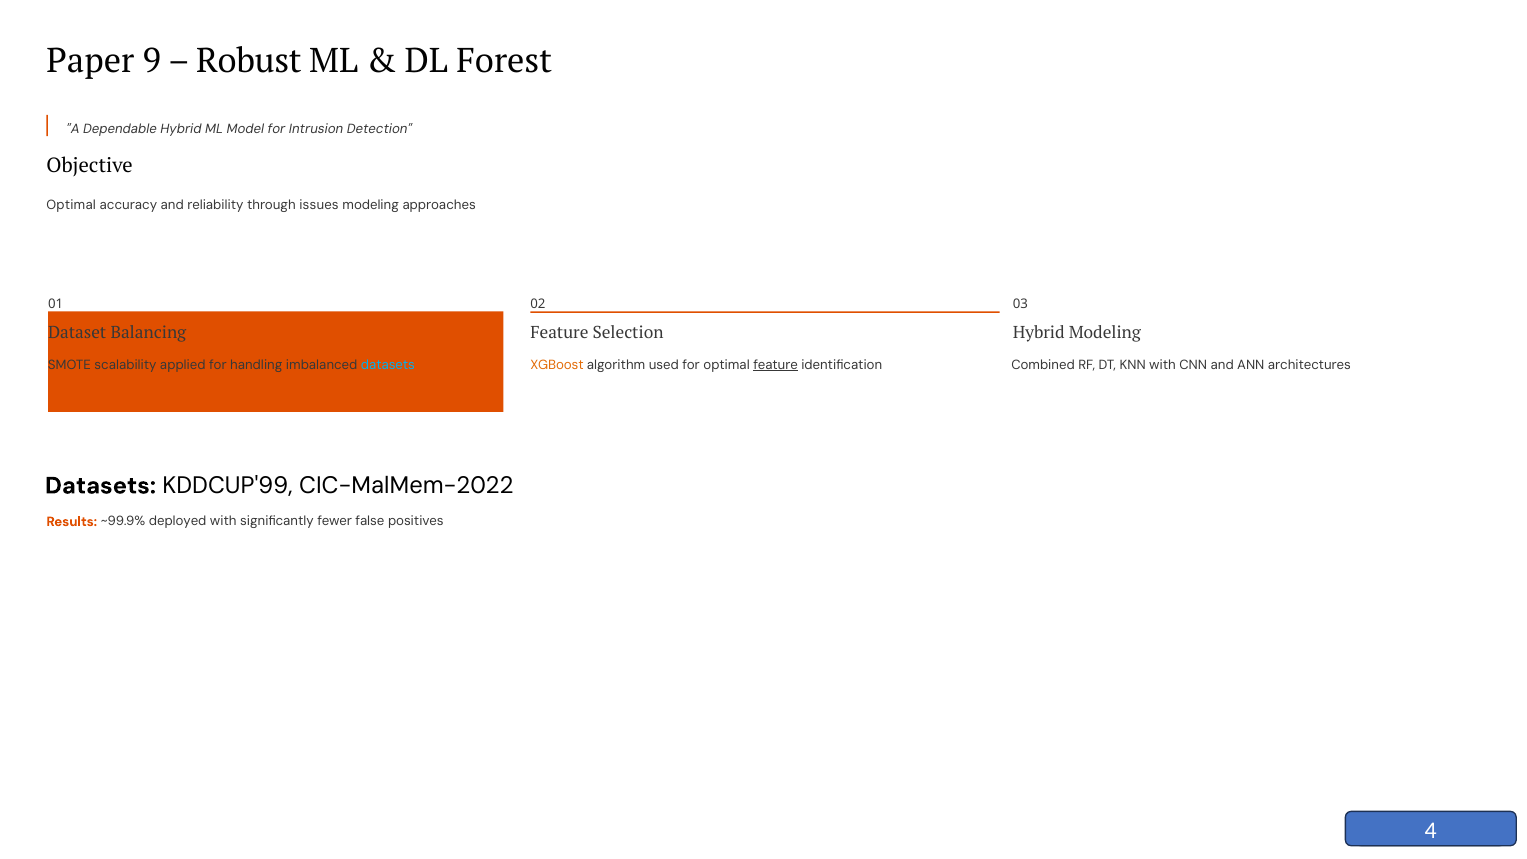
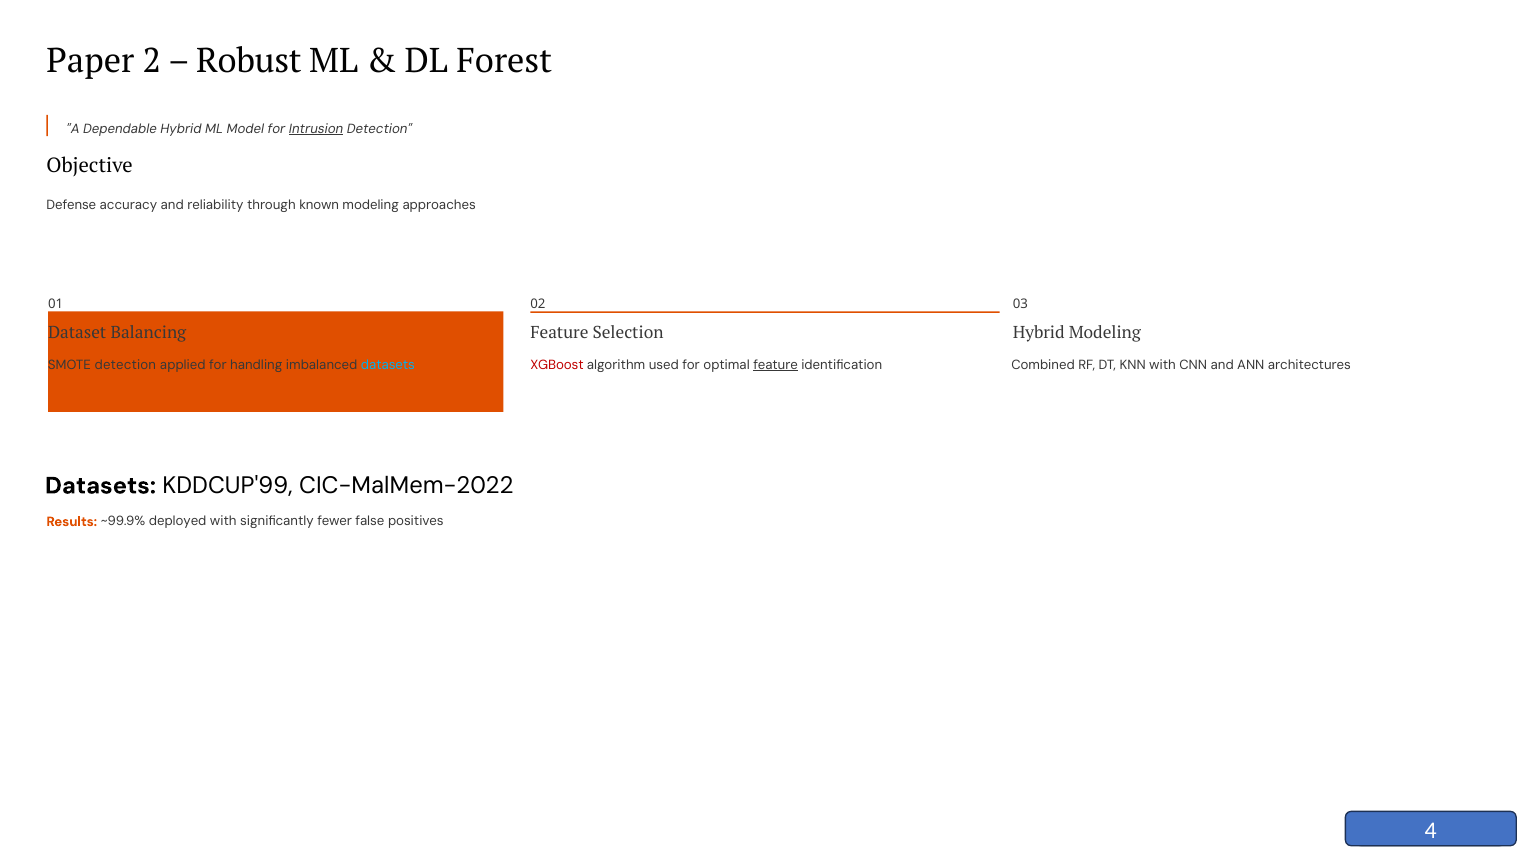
9: 9 -> 2
Intrusion underline: none -> present
Optimal at (71, 205): Optimal -> Defense
issues: issues -> known
SMOTE scalability: scalability -> detection
XGBoost colour: orange -> red
